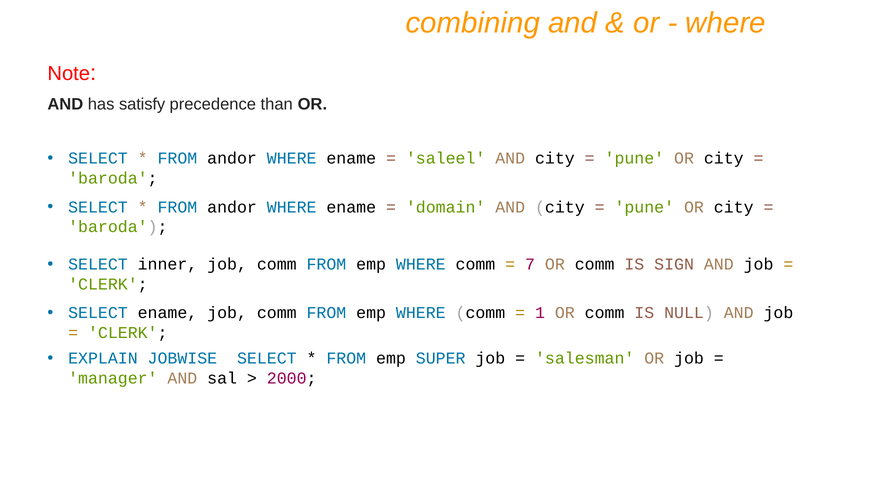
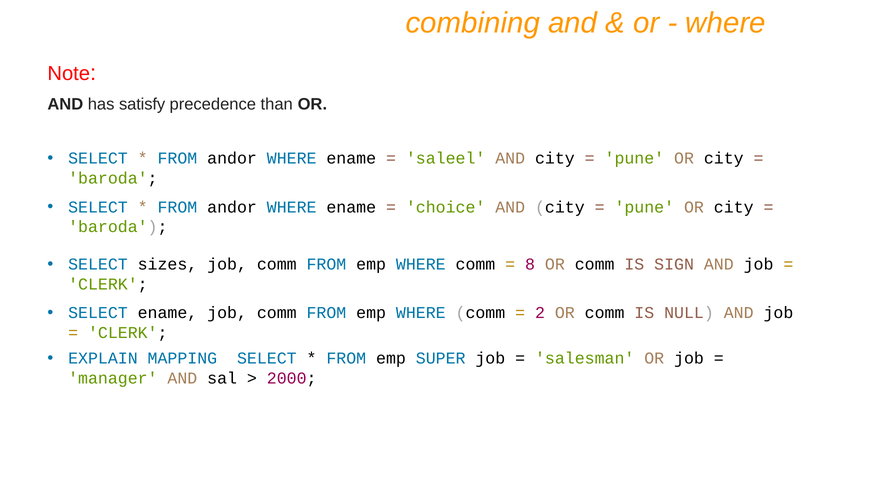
domain: domain -> choice
inner: inner -> sizes
7: 7 -> 8
1: 1 -> 2
JOBWISE: JOBWISE -> MAPPING
